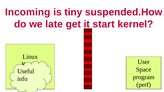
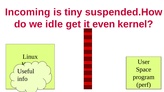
late: late -> idle
start: start -> even
